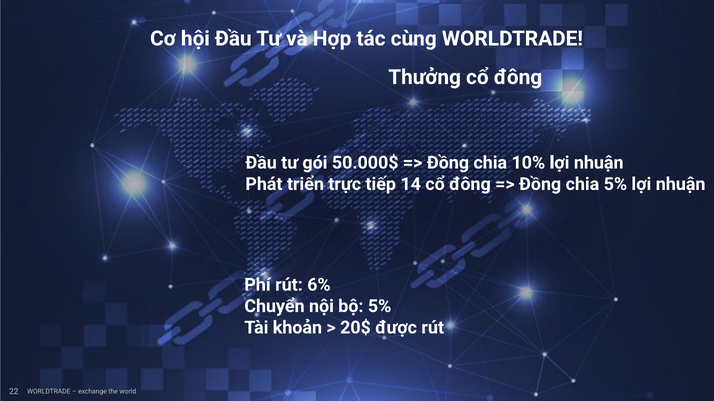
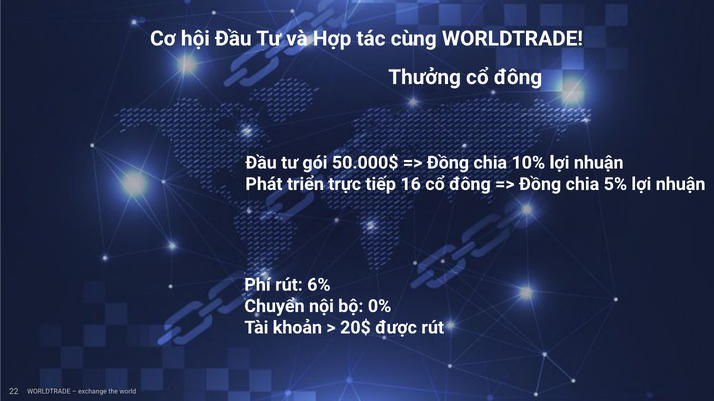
14: 14 -> 16
bộ 5%: 5% -> 0%
